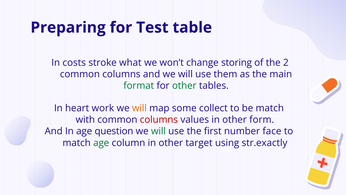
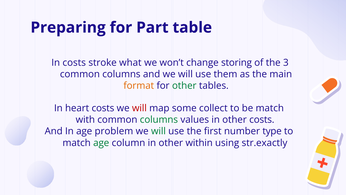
Test: Test -> Part
2: 2 -> 3
format colour: green -> orange
heart work: work -> costs
will at (139, 108) colour: orange -> red
columns at (159, 119) colour: red -> green
other form: form -> costs
question: question -> problem
face: face -> type
target: target -> within
